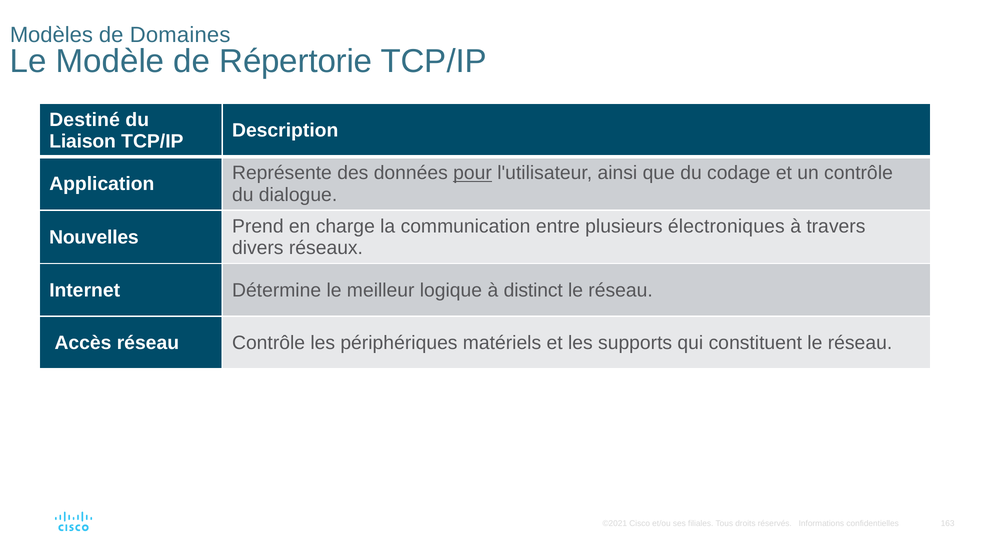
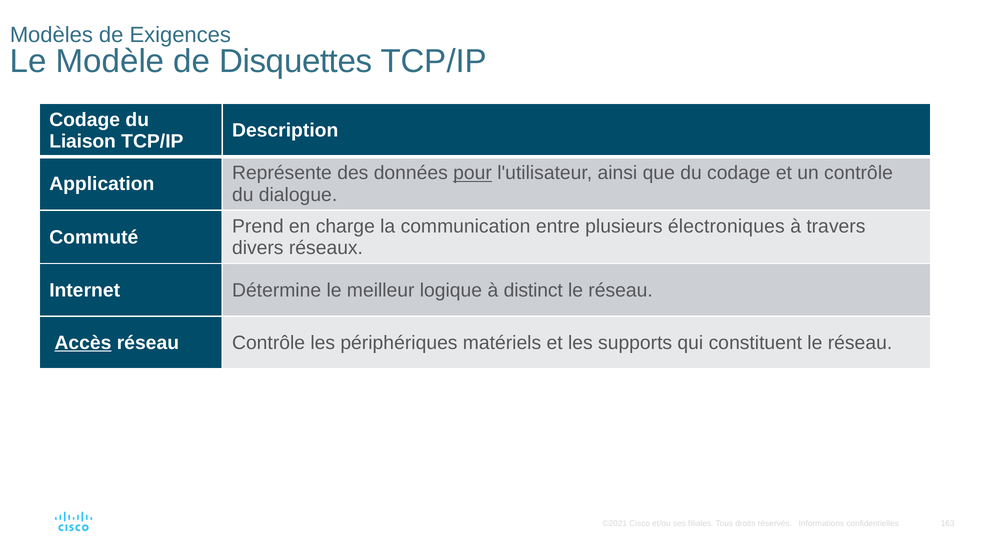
Domaines: Domaines -> Exigences
Répertorie: Répertorie -> Disquettes
Destiné at (85, 120): Destiné -> Codage
Nouvelles: Nouvelles -> Commuté
Accès underline: none -> present
